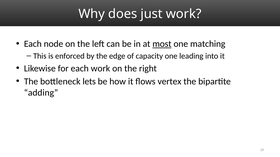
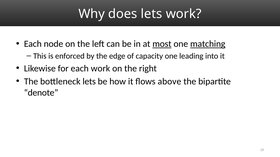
does just: just -> lets
matching underline: none -> present
vertex: vertex -> above
adding: adding -> denote
